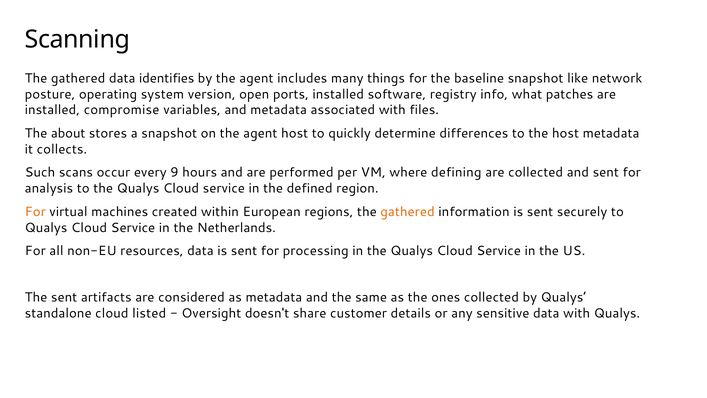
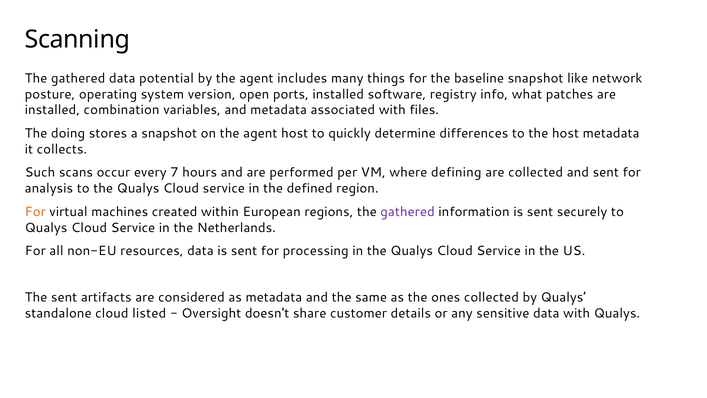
identifies: identifies -> potential
compromise: compromise -> combination
about: about -> doing
9: 9 -> 7
gathered at (408, 212) colour: orange -> purple
